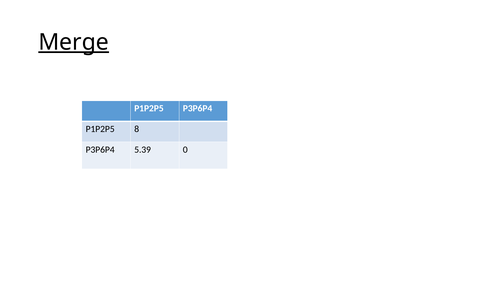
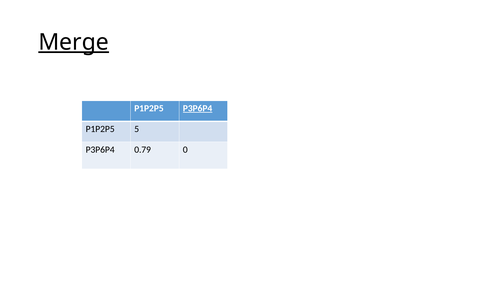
P3P6P4 at (198, 109) underline: none -> present
8: 8 -> 5
5.39: 5.39 -> 0.79
